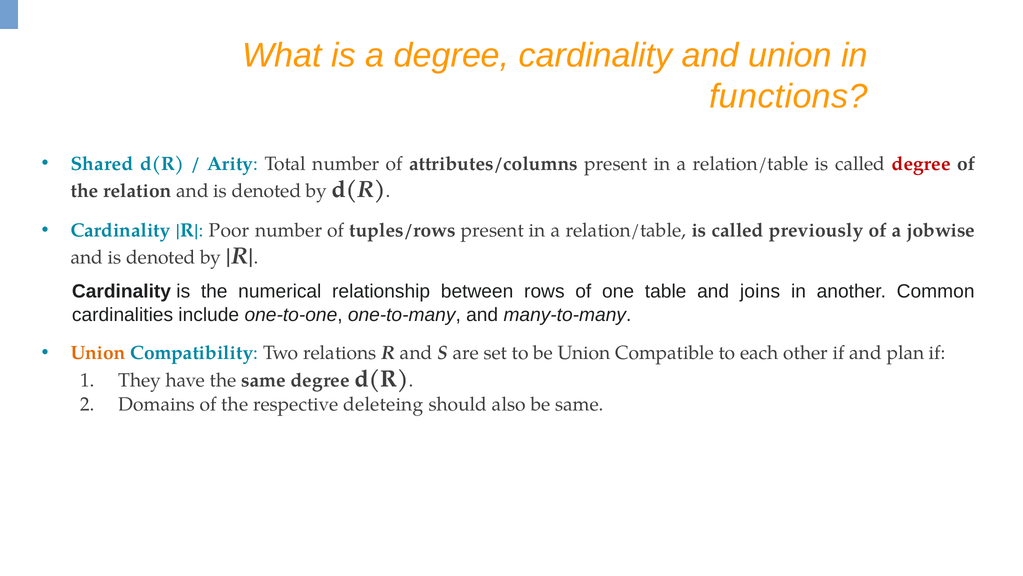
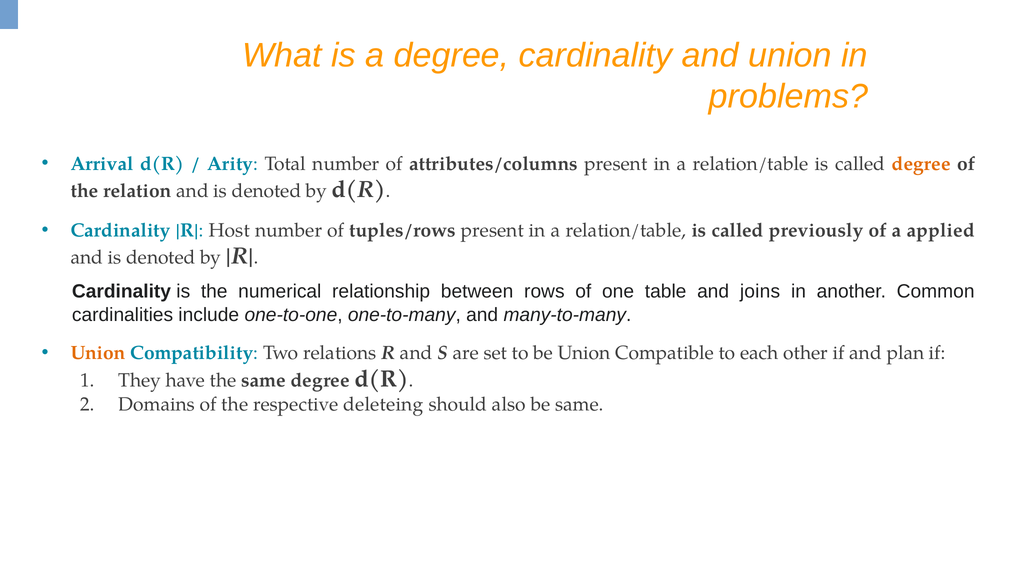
functions: functions -> problems
Shared: Shared -> Arrival
degree at (921, 164) colour: red -> orange
Poor: Poor -> Host
jobwise: jobwise -> applied
